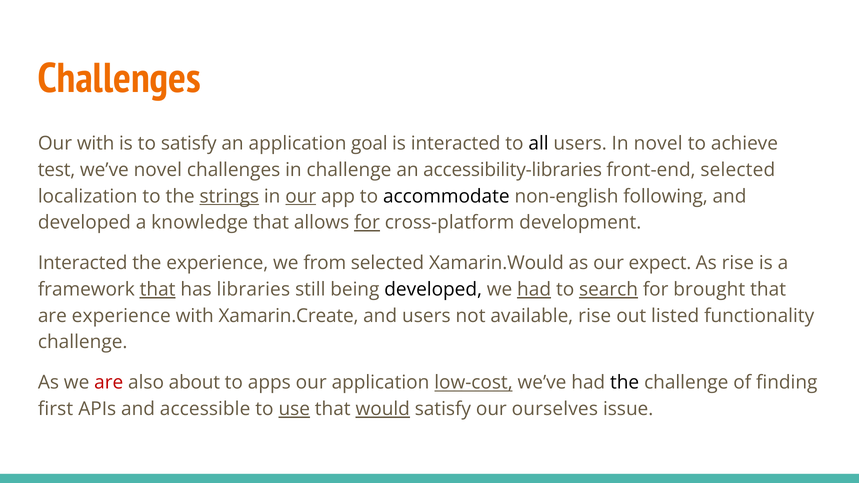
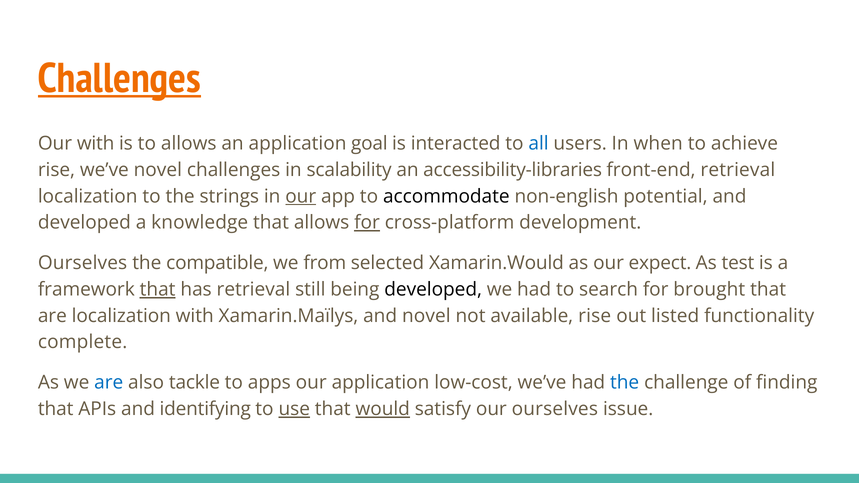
Challenges at (119, 78) underline: none -> present
to satisfy: satisfy -> allows
all colour: black -> blue
In novel: novel -> when
test at (57, 170): test -> rise
in challenge: challenge -> scalability
front-end selected: selected -> retrieval
strings underline: present -> none
following: following -> potential
Interacted at (83, 263): Interacted -> Ourselves
the experience: experience -> compatible
As rise: rise -> test
has libraries: libraries -> retrieval
had at (534, 290) underline: present -> none
search underline: present -> none
are experience: experience -> localization
Xamarin.Create: Xamarin.Create -> Xamarin.Maïlys
and users: users -> novel
challenge at (83, 342): challenge -> complete
are at (109, 383) colour: red -> blue
about: about -> tackle
low-cost underline: present -> none
the at (625, 383) colour: black -> blue
first at (56, 409): first -> that
accessible: accessible -> identifying
